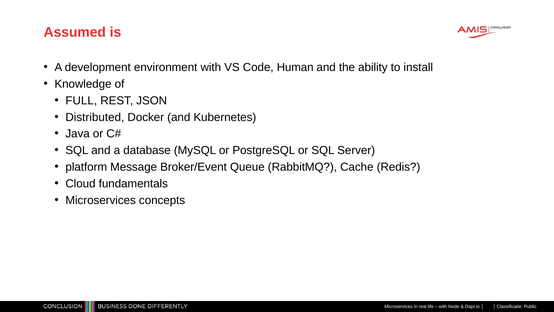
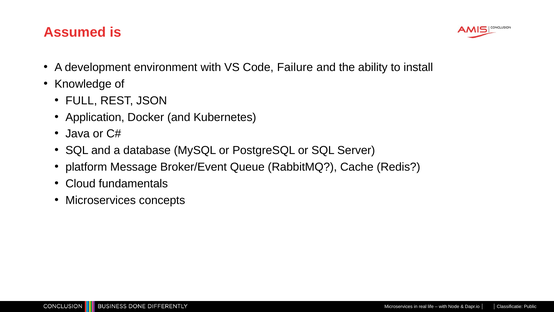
Human: Human -> Failure
Distributed: Distributed -> Application
